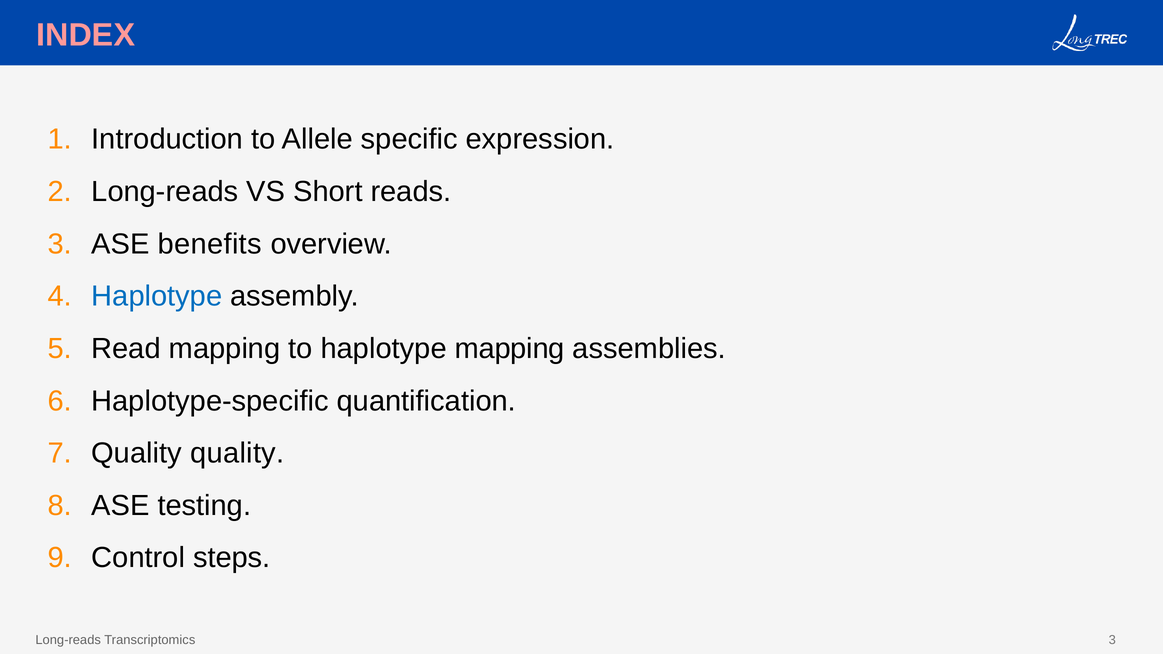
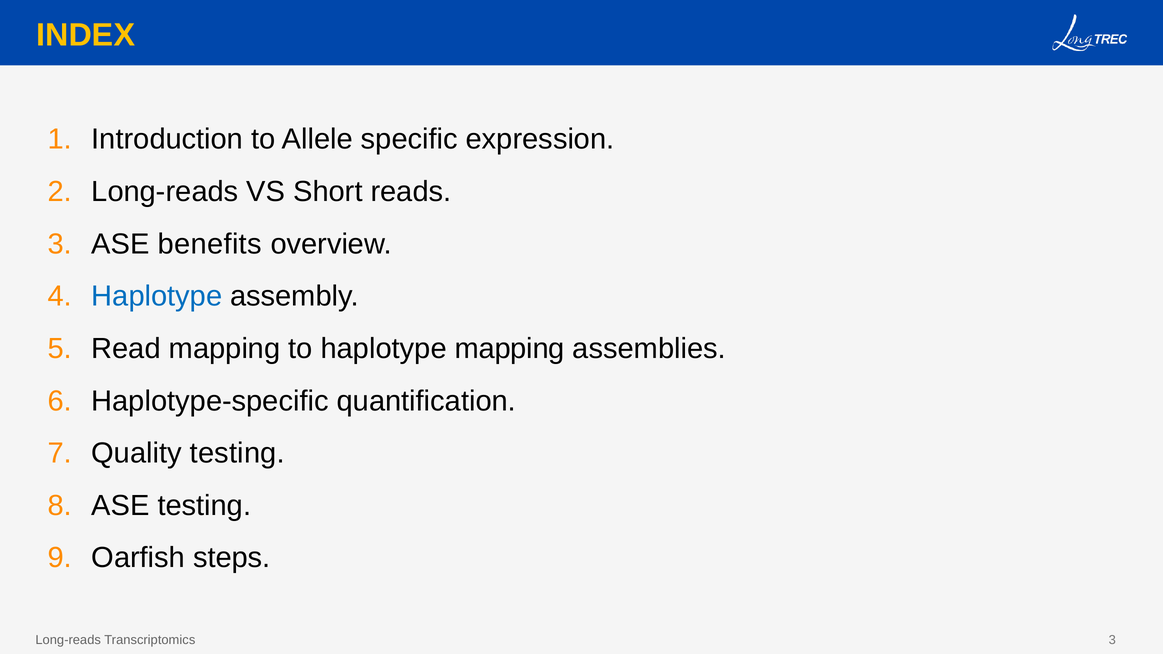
INDEX colour: pink -> yellow
Quality quality: quality -> testing
Control: Control -> Oarfish
